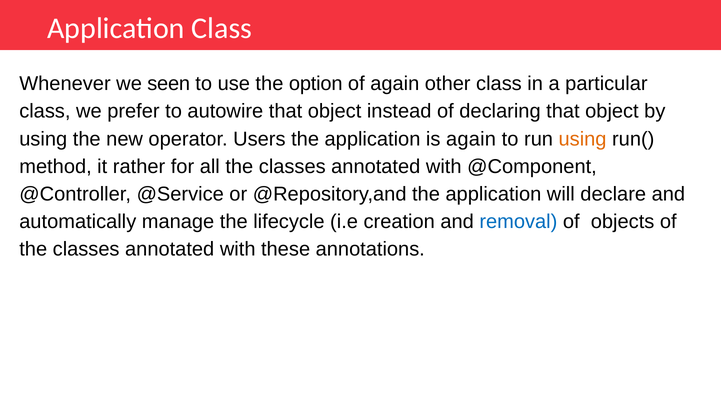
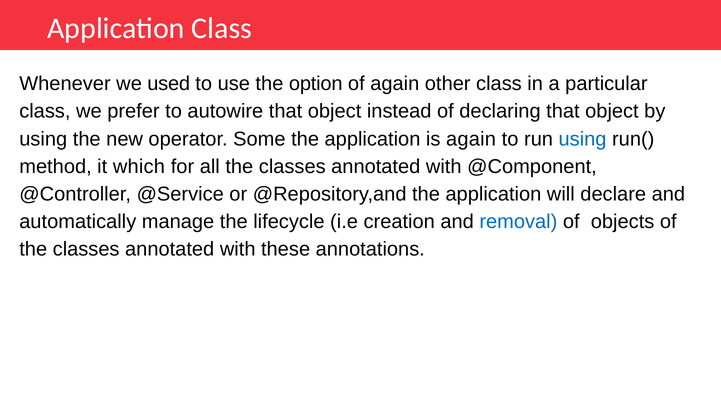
seen: seen -> used
Users: Users -> Some
using at (583, 139) colour: orange -> blue
rather: rather -> which
